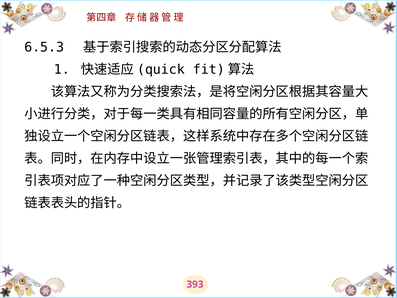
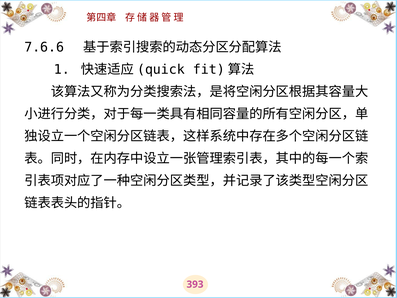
6.5.3: 6.5.3 -> 7.6.6
